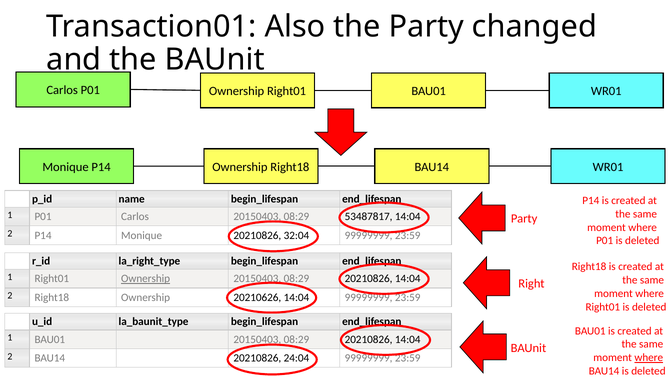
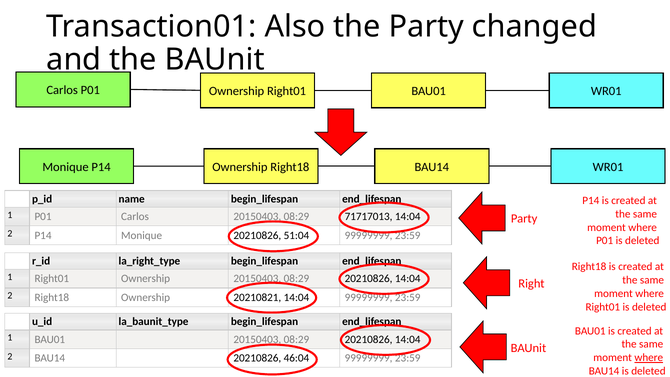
53487817: 53487817 -> 71717013
32:04: 32:04 -> 51:04
Ownership at (146, 279) underline: present -> none
20210626: 20210626 -> 20210821
24:04: 24:04 -> 46:04
